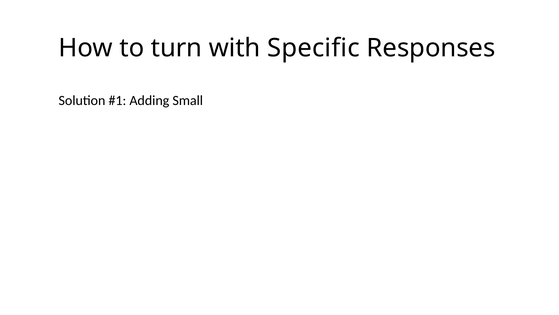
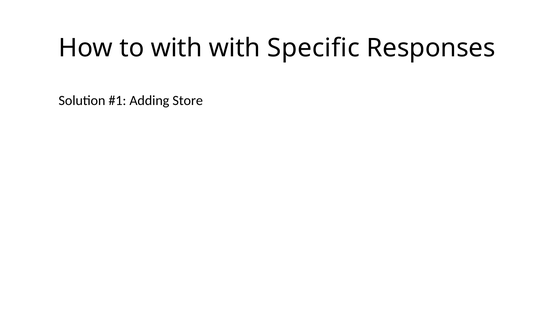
to turn: turn -> with
Small: Small -> Store
